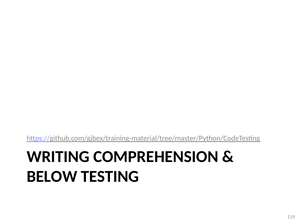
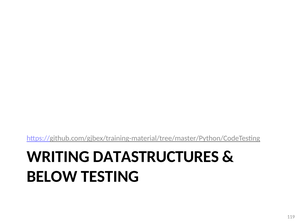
COMPREHENSION: COMPREHENSION -> DATASTRUCTURES
